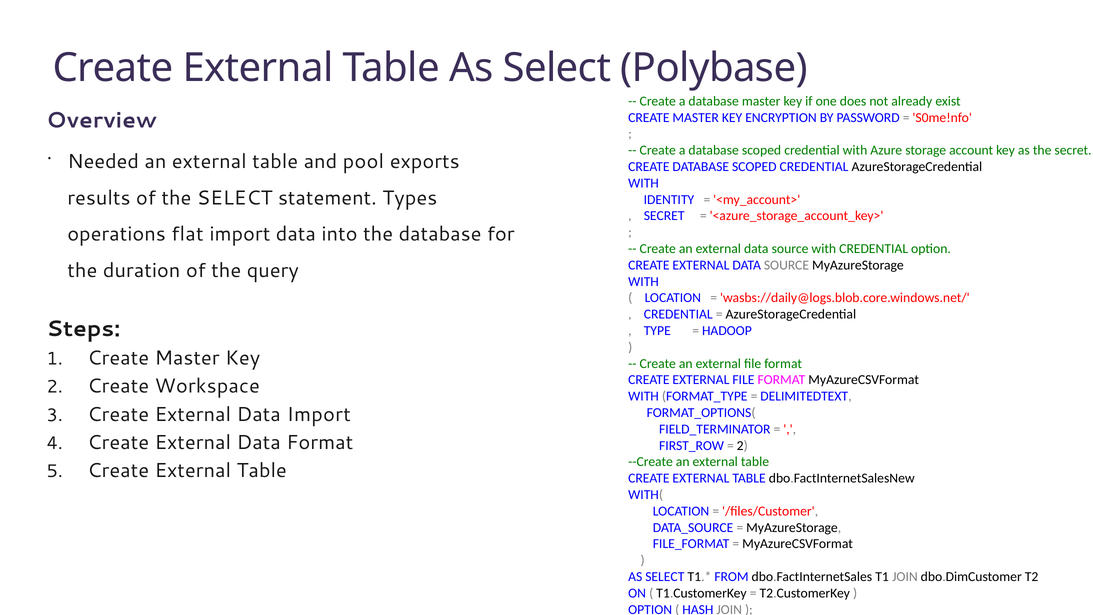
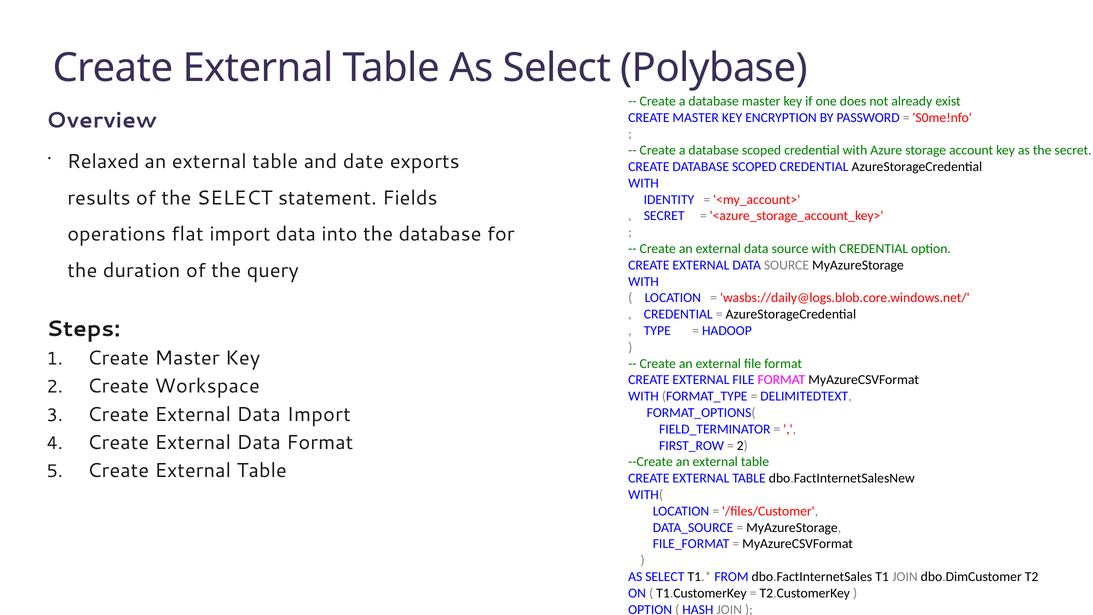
Needed: Needed -> Relaxed
pool: pool -> date
Types: Types -> Fields
